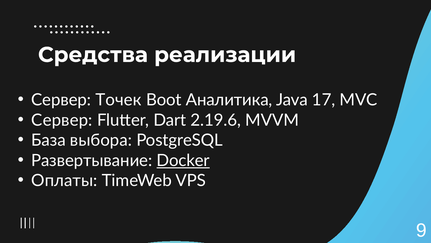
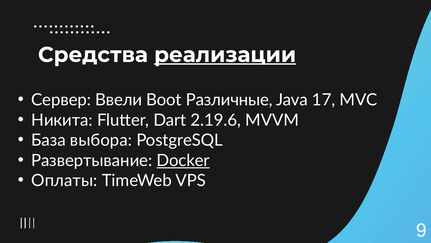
реализации underline: none -> present
Точек: Точек -> Ввели
Аналитика: Аналитика -> Различные
Сервер at (62, 120): Сервер -> Никита
